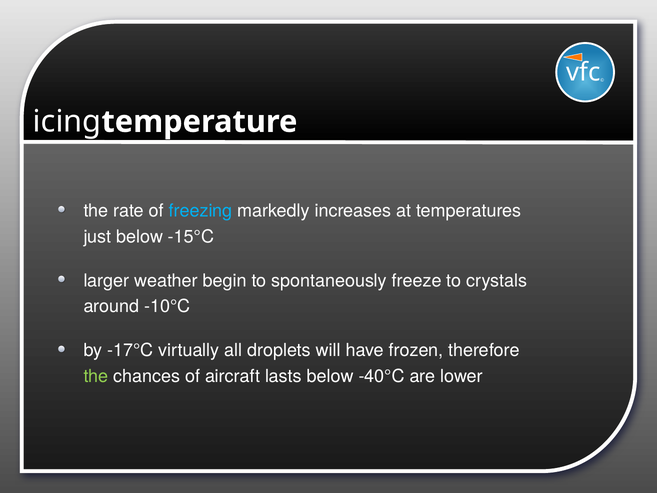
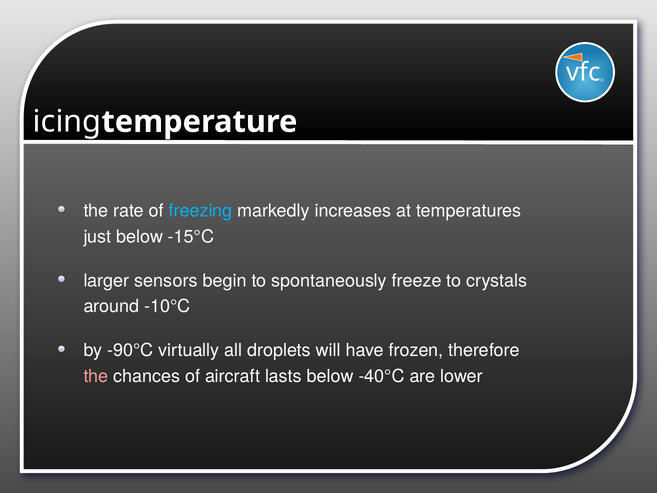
weather: weather -> sensors
-17°C: -17°C -> -90°C
the at (96, 376) colour: light green -> pink
